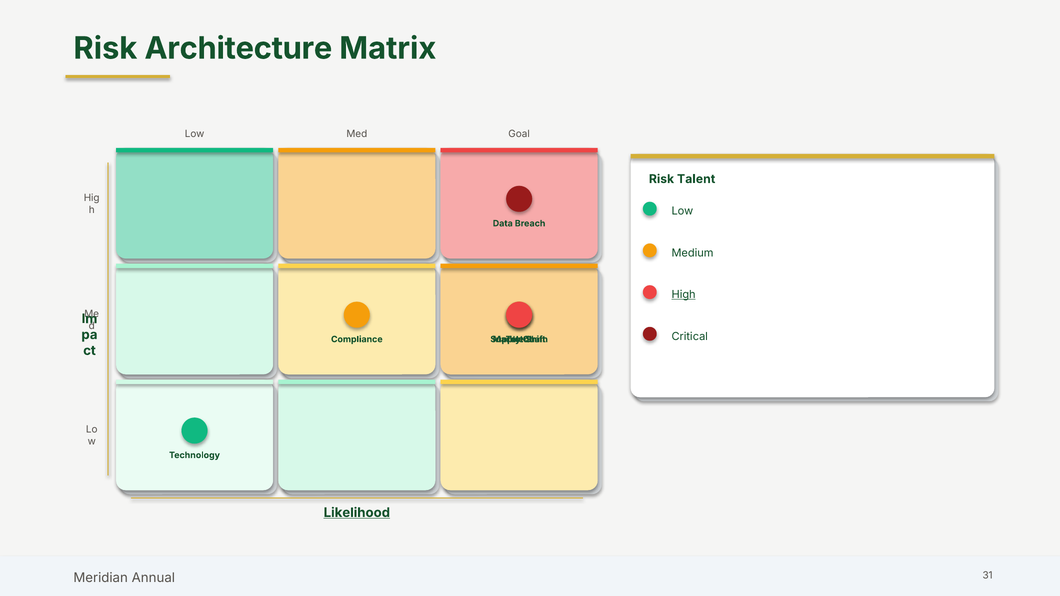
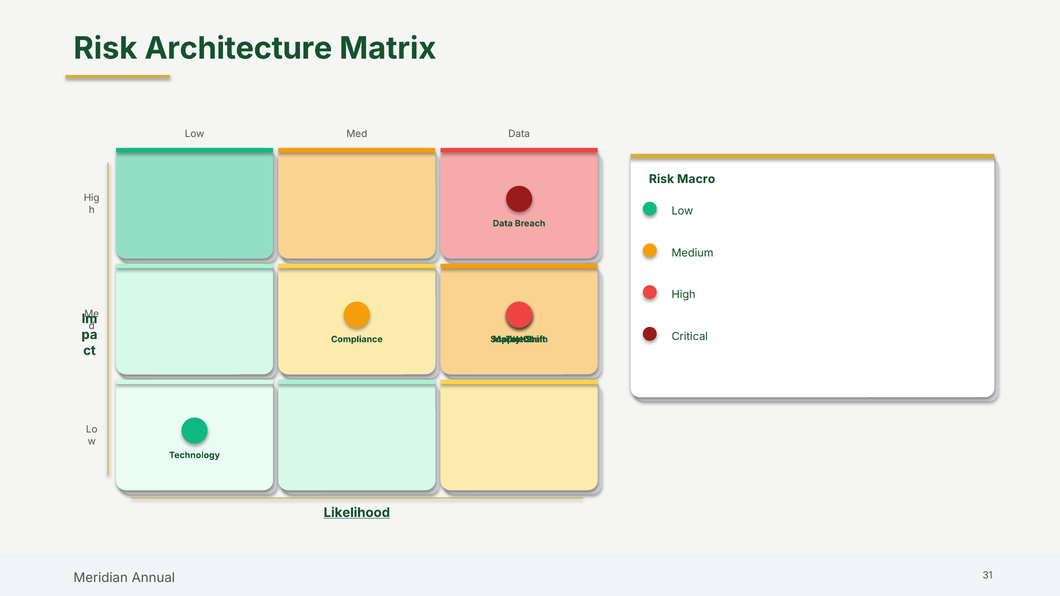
Med Goal: Goal -> Data
Risk Talent: Talent -> Macro
High underline: present -> none
